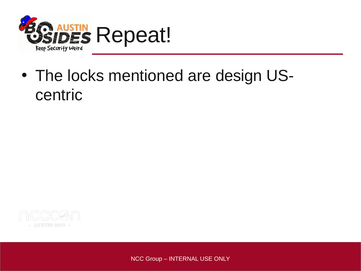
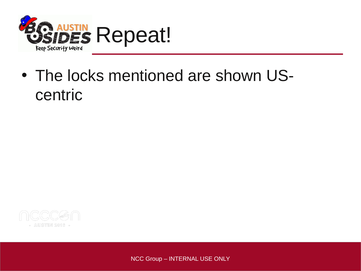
design: design -> shown
